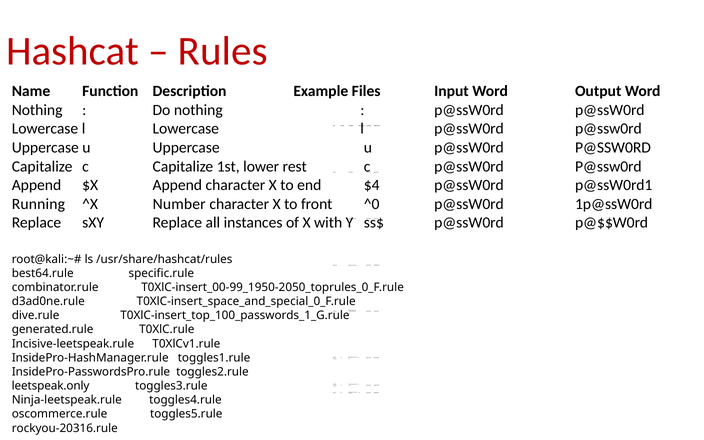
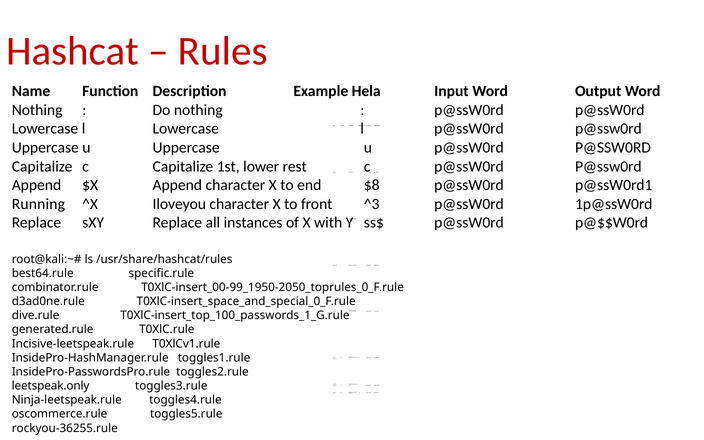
Files: Files -> Hela
$4: $4 -> $8
Number: Number -> Iloveyou
^0: ^0 -> ^3
rockyou-20316.rule: rockyou-20316.rule -> rockyou-36255.rule
